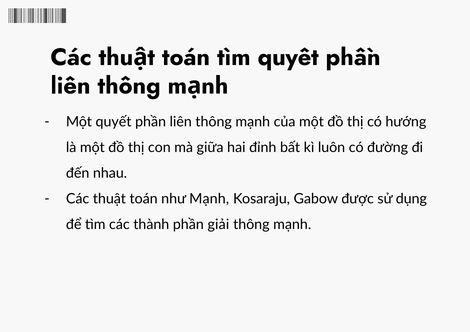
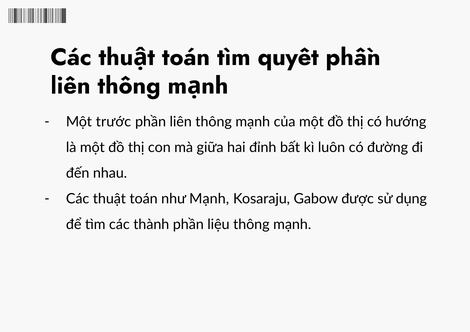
Một quyết: quyết -> trước
giải: giải -> liệu
